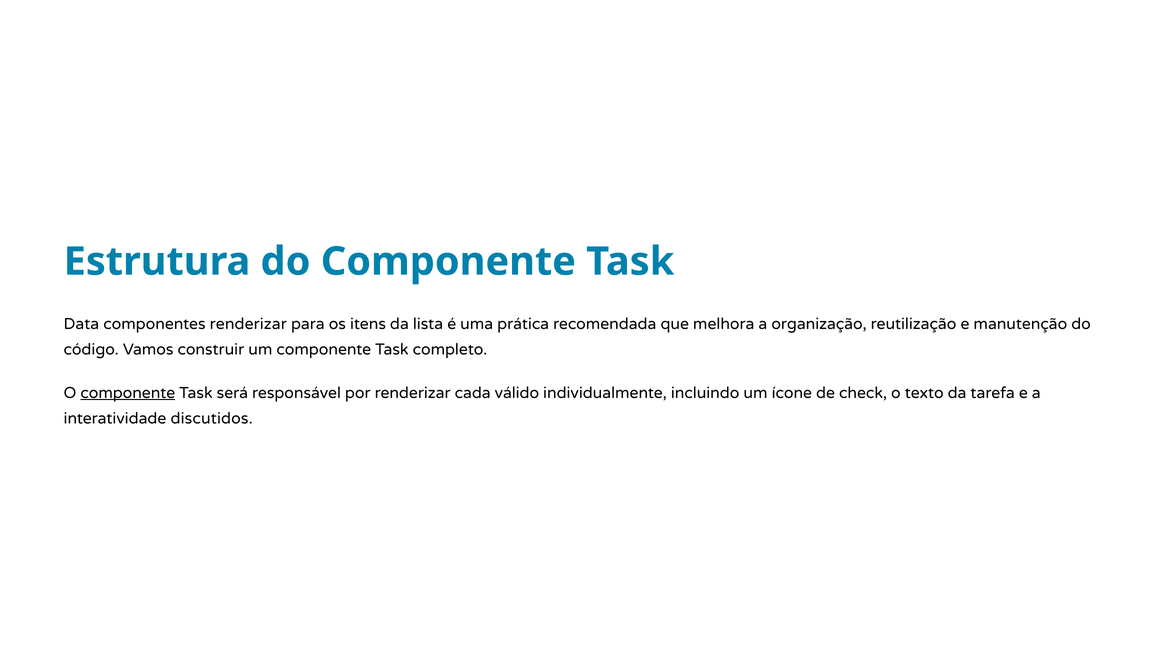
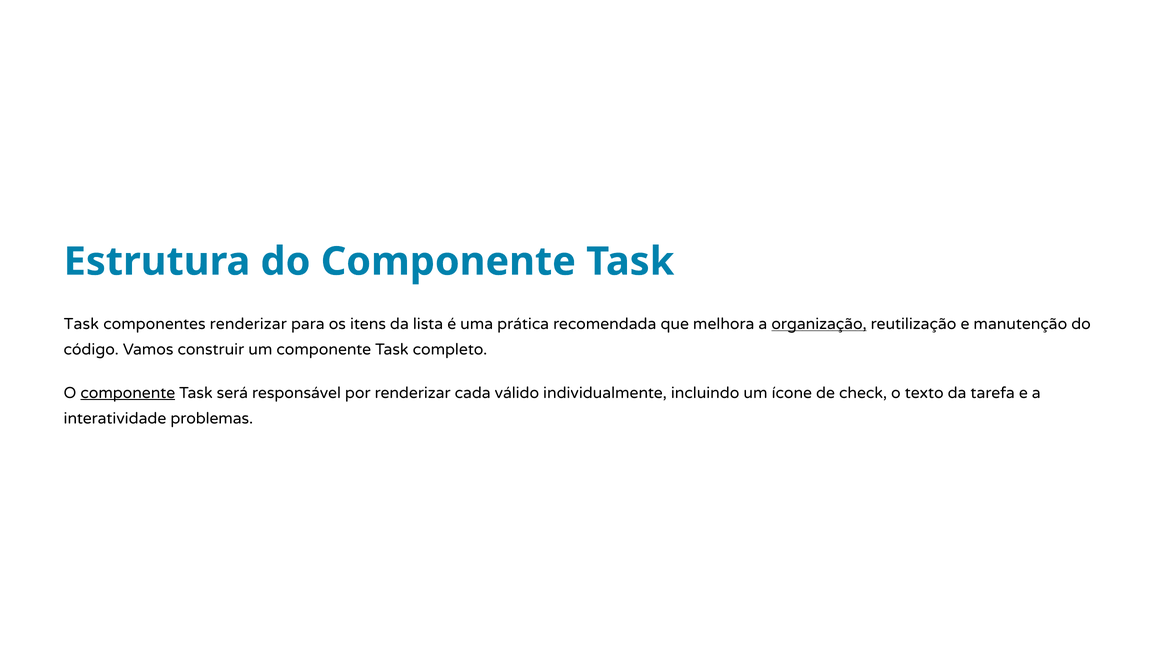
Data at (81, 324): Data -> Task
organização underline: none -> present
discutidos: discutidos -> problemas
